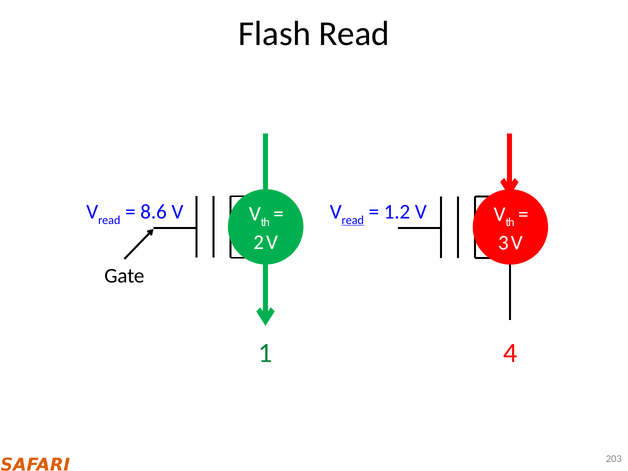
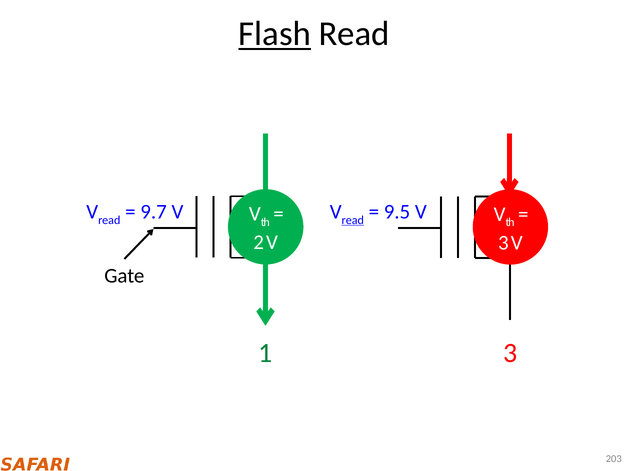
Flash underline: none -> present
8.6: 8.6 -> 9.7
1.2: 1.2 -> 9.5
1 4: 4 -> 3
